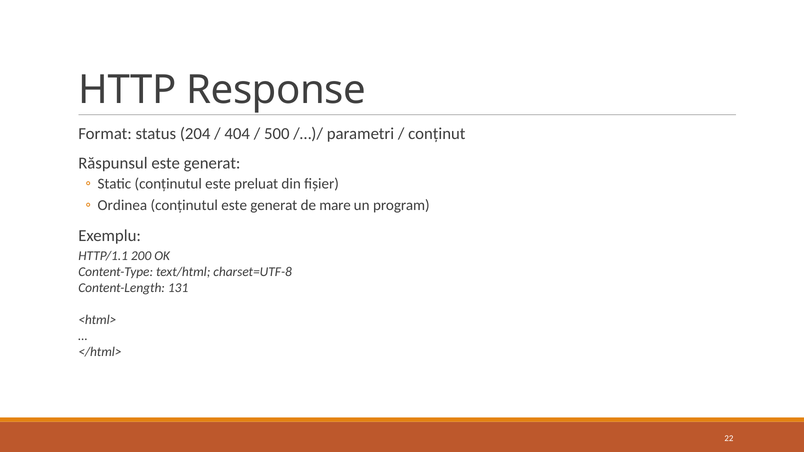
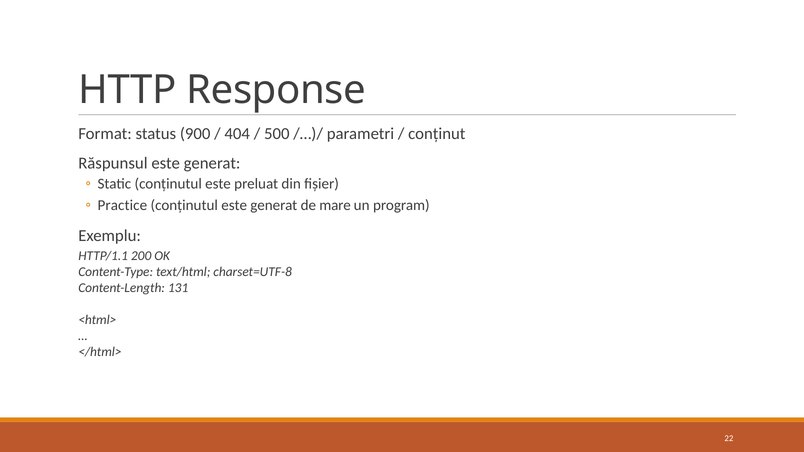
204: 204 -> 900
Ordinea: Ordinea -> Practice
